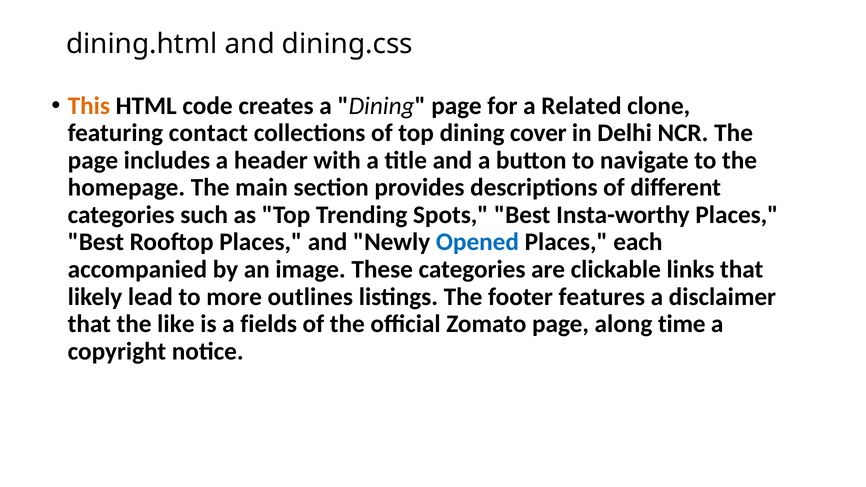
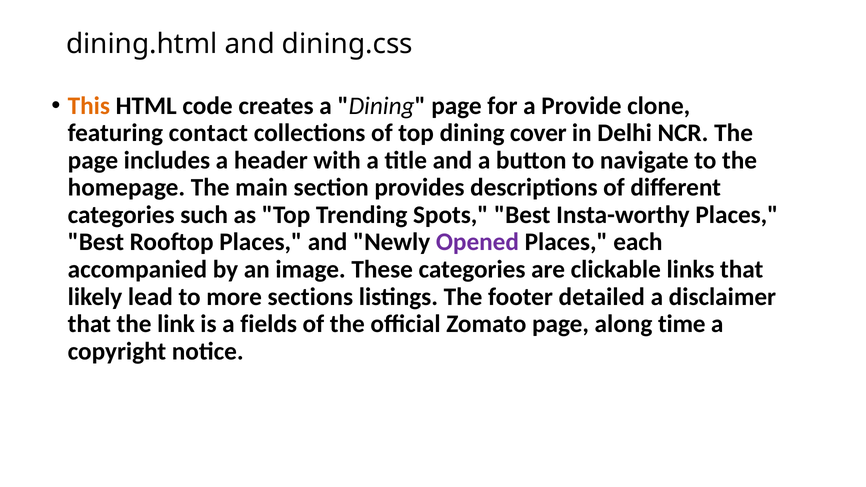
Related: Related -> Provide
Opened colour: blue -> purple
outlines: outlines -> sections
features: features -> detailed
like: like -> link
